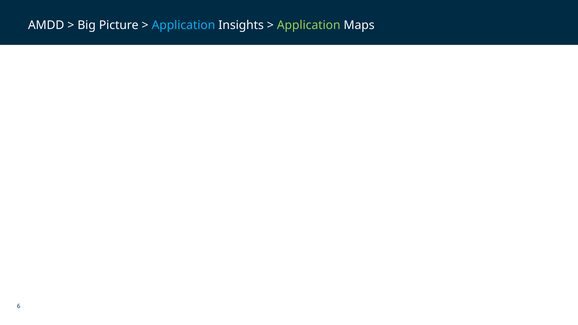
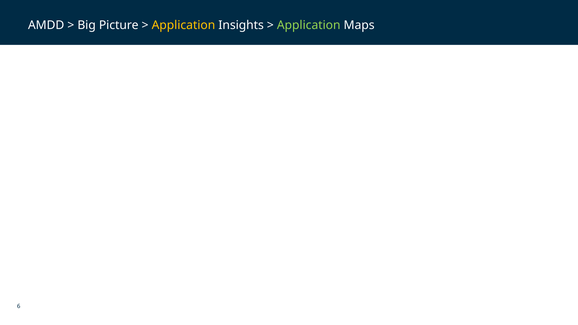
Application at (183, 25) colour: light blue -> yellow
